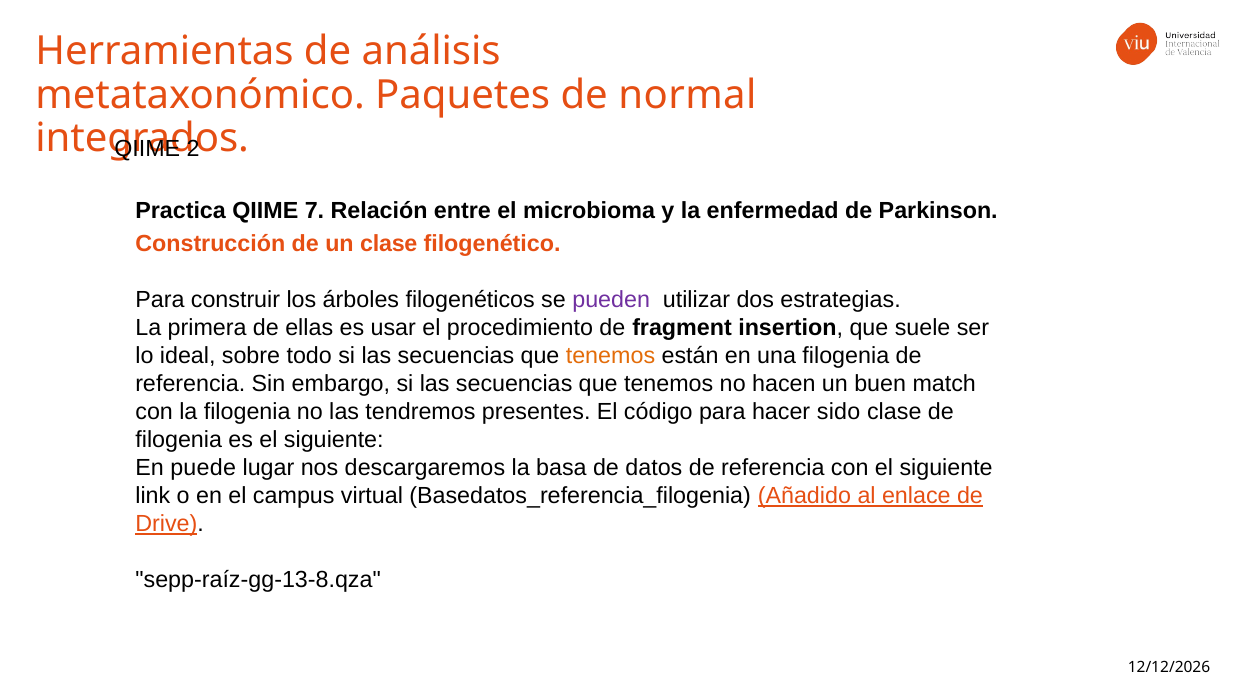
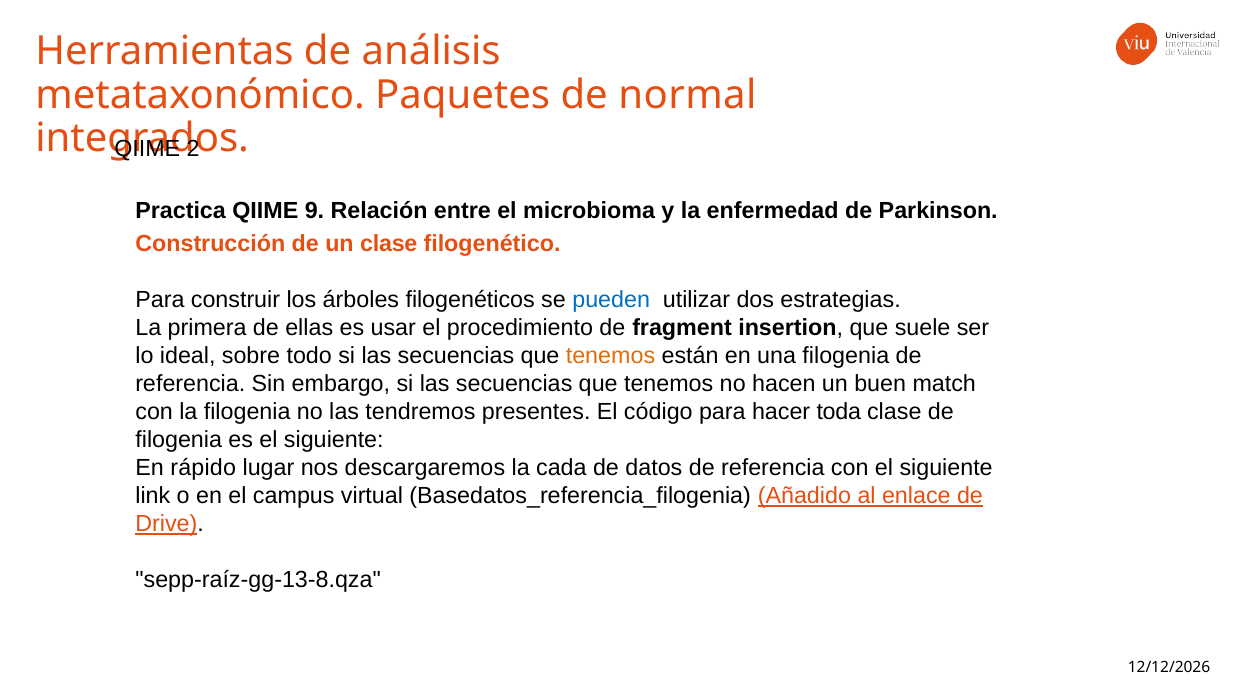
7: 7 -> 9
pueden colour: purple -> blue
sido: sido -> toda
puede: puede -> rápido
basa: basa -> cada
